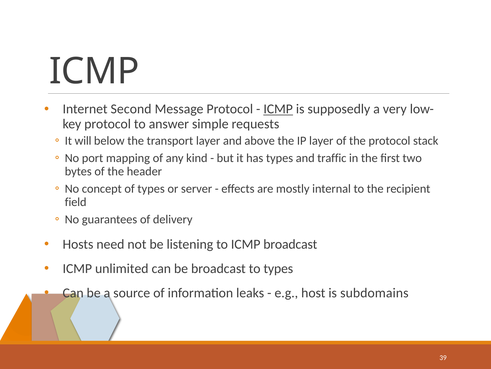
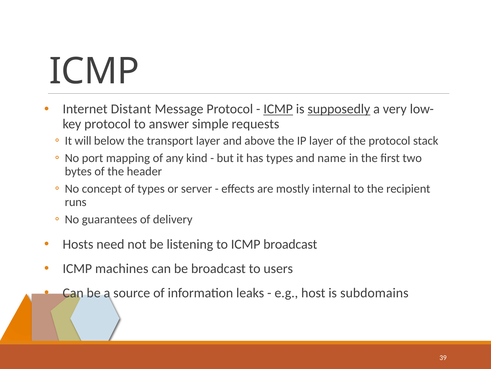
Second: Second -> Distant
supposedly underline: none -> present
traffic: traffic -> name
field: field -> runs
unlimited: unlimited -> machines
to types: types -> users
